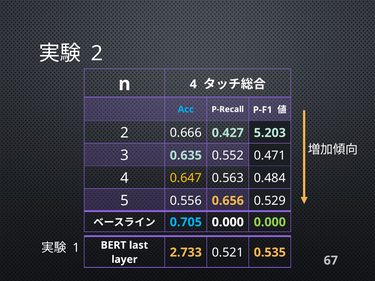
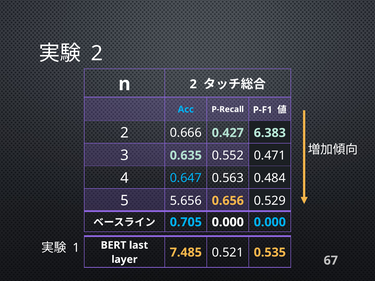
4 at (193, 84): 4 -> 2
5.203: 5.203 -> 6.383
0.647 colour: yellow -> light blue
0.556: 0.556 -> 5.656
0.000 at (270, 222) colour: light green -> light blue
2.733: 2.733 -> 7.485
